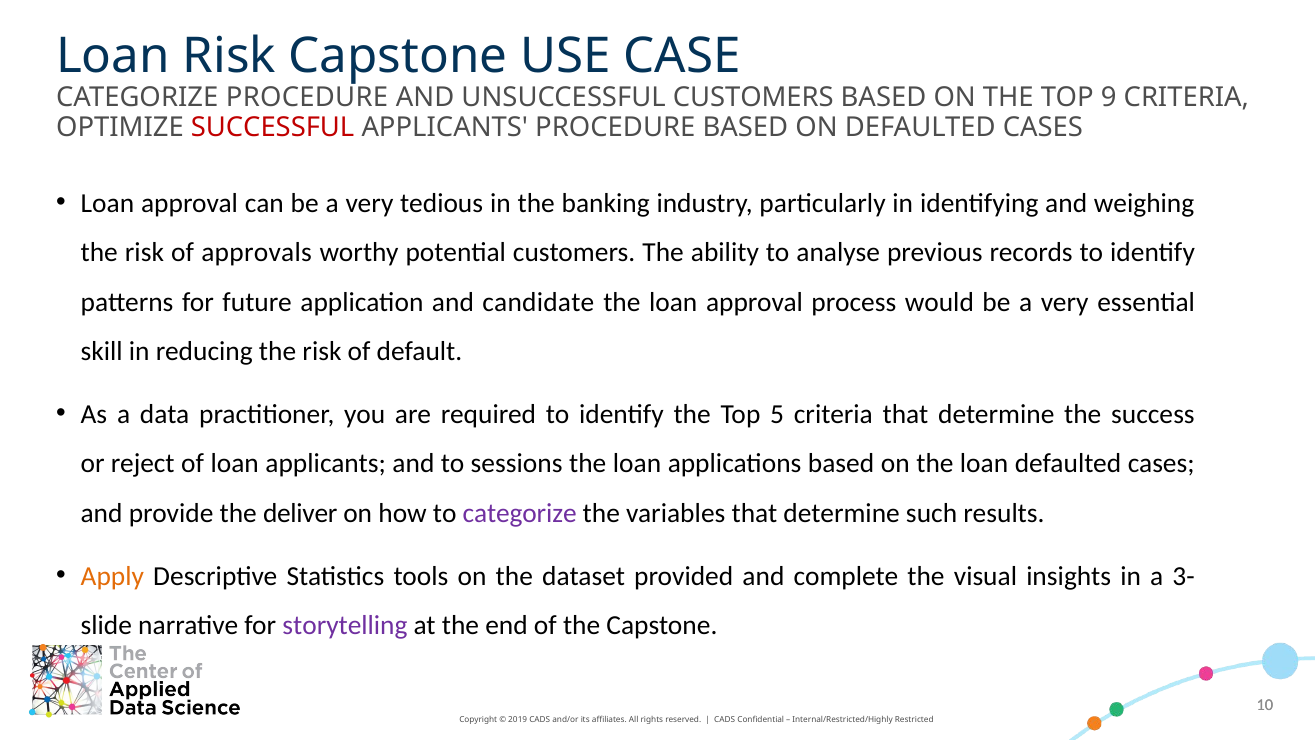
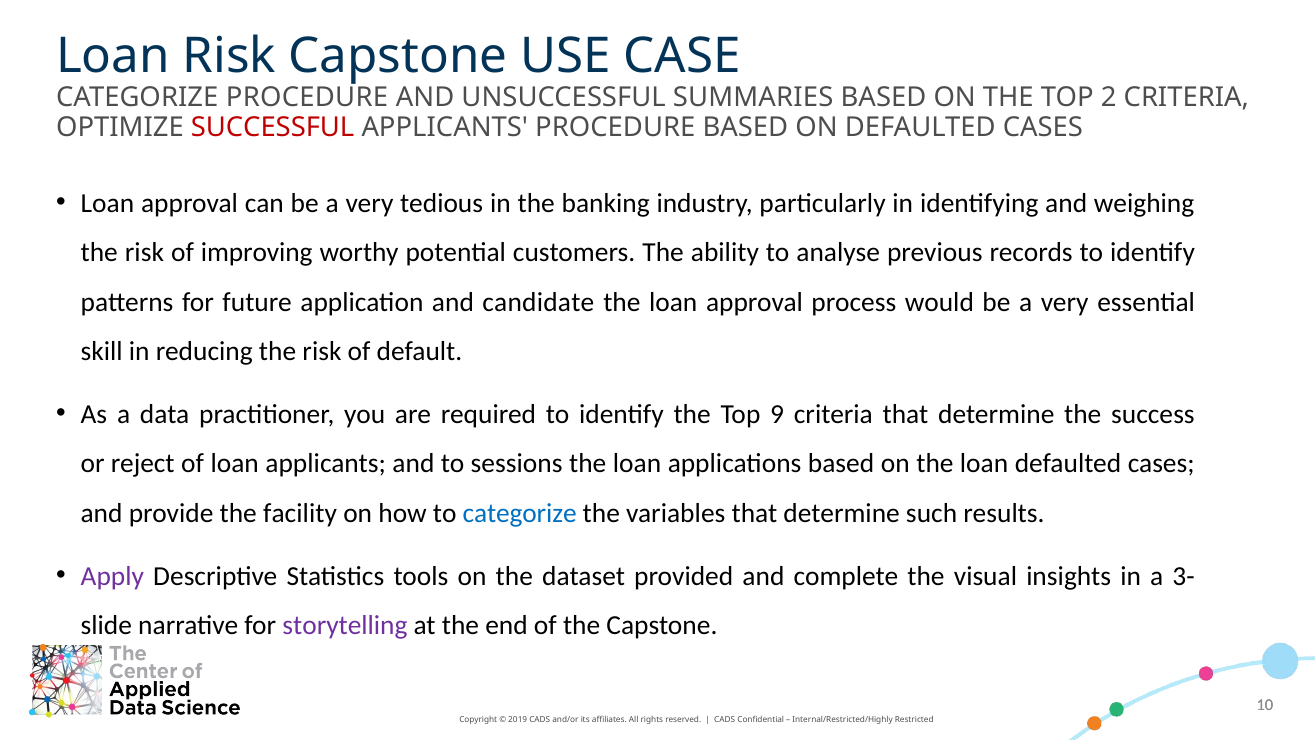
UNSUCCESSFUL CUSTOMERS: CUSTOMERS -> SUMMARIES
9: 9 -> 2
approvals: approvals -> improving
5: 5 -> 9
deliver: deliver -> facility
categorize at (520, 513) colour: purple -> blue
Apply colour: orange -> purple
